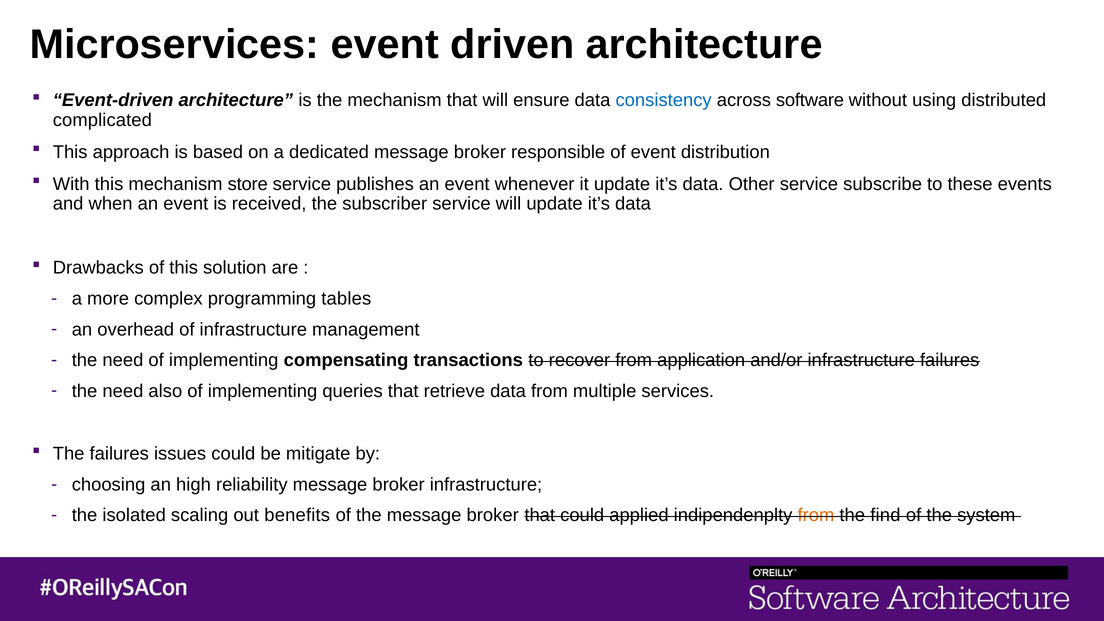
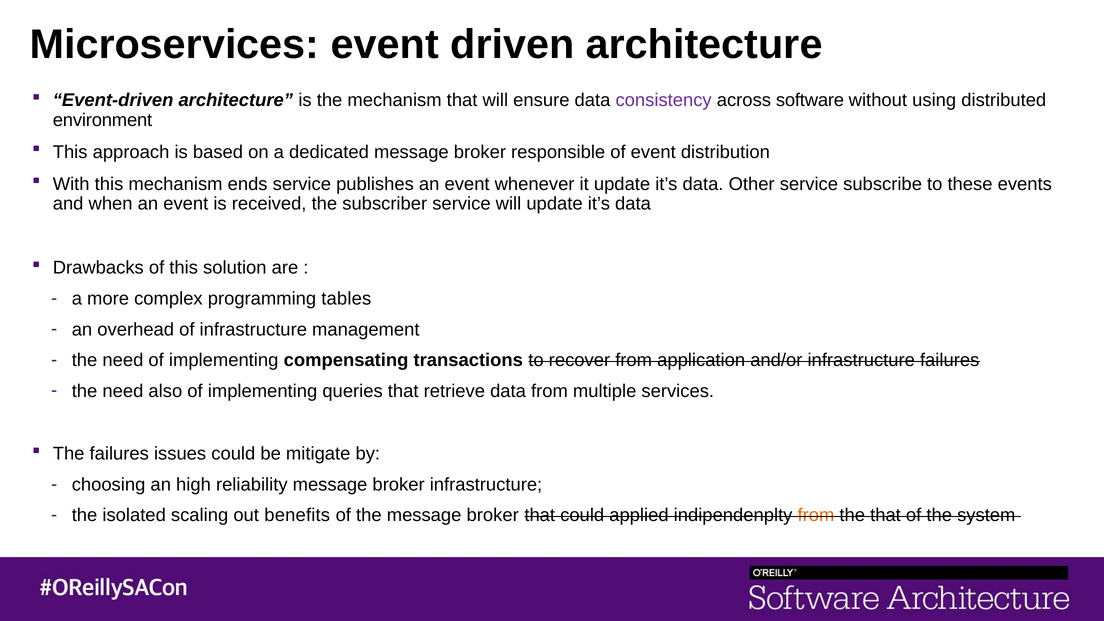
consistency colour: blue -> purple
complicated: complicated -> environment
store: store -> ends
the find: find -> that
